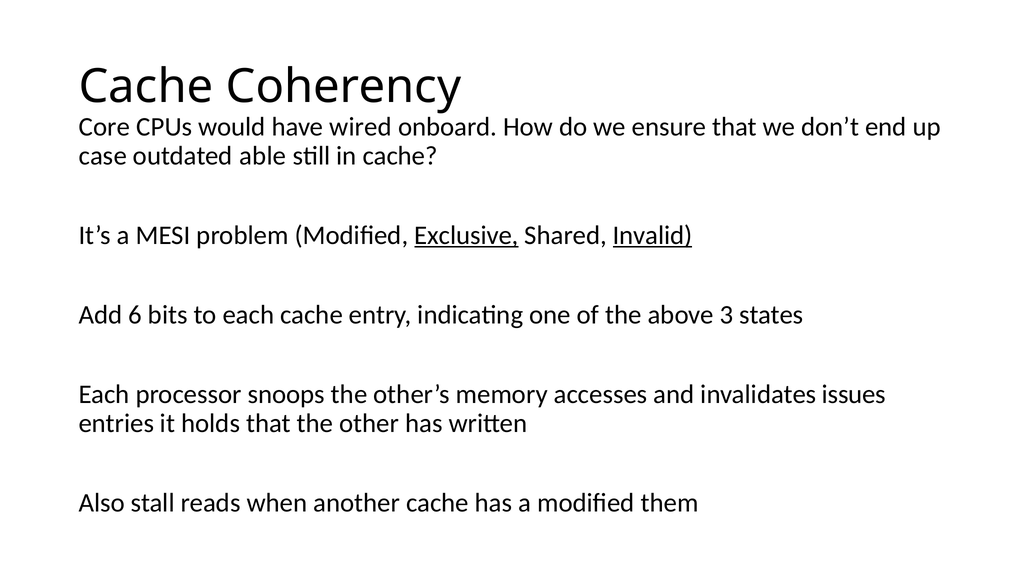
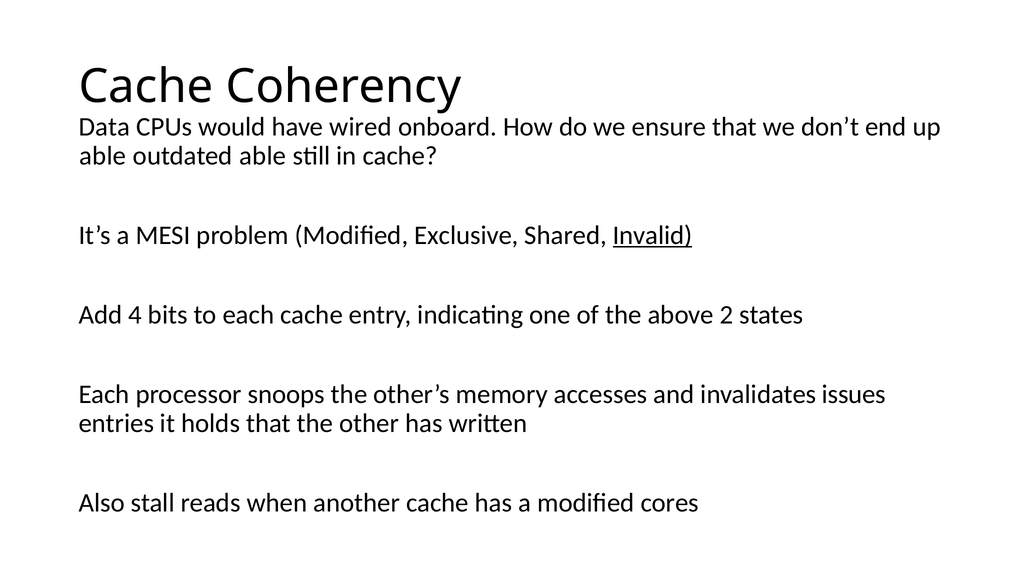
Core: Core -> Data
case at (103, 156): case -> able
Exclusive underline: present -> none
6: 6 -> 4
3: 3 -> 2
them: them -> cores
